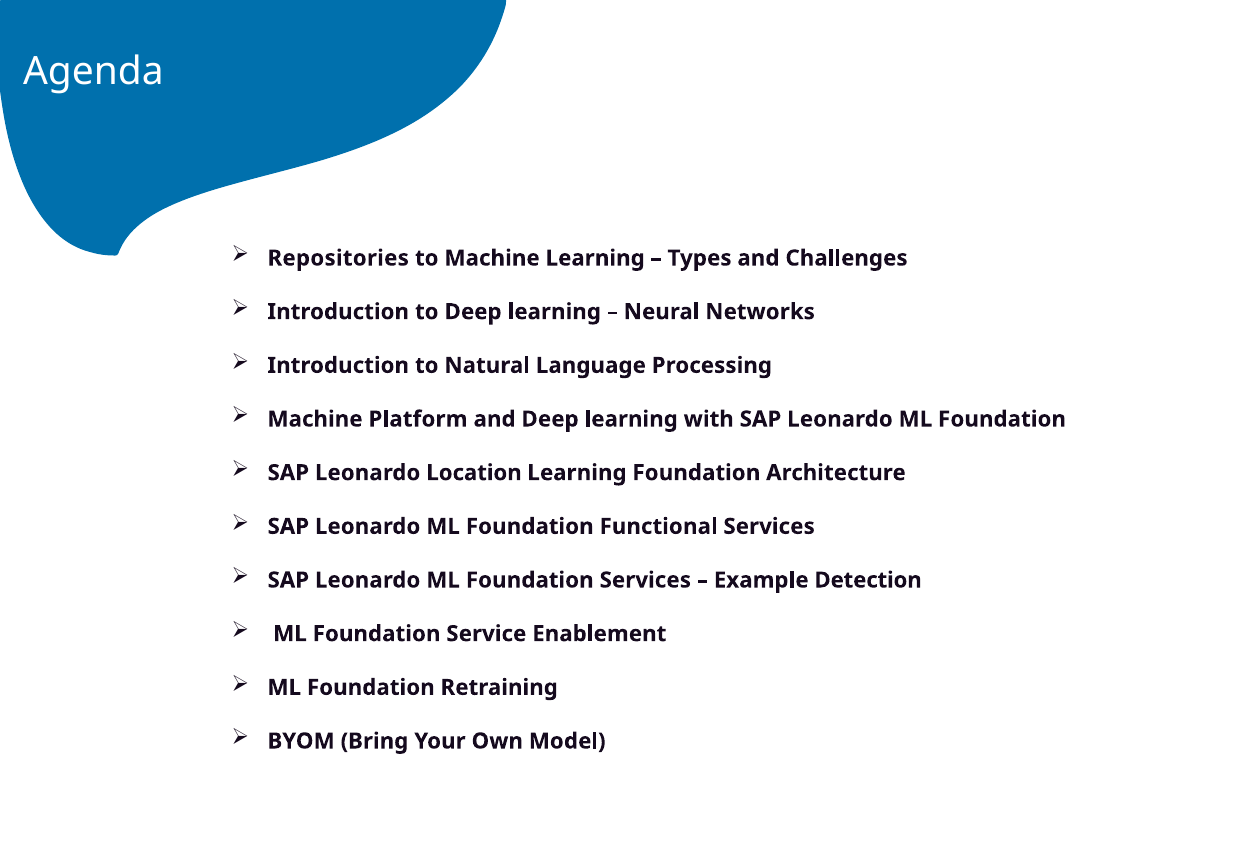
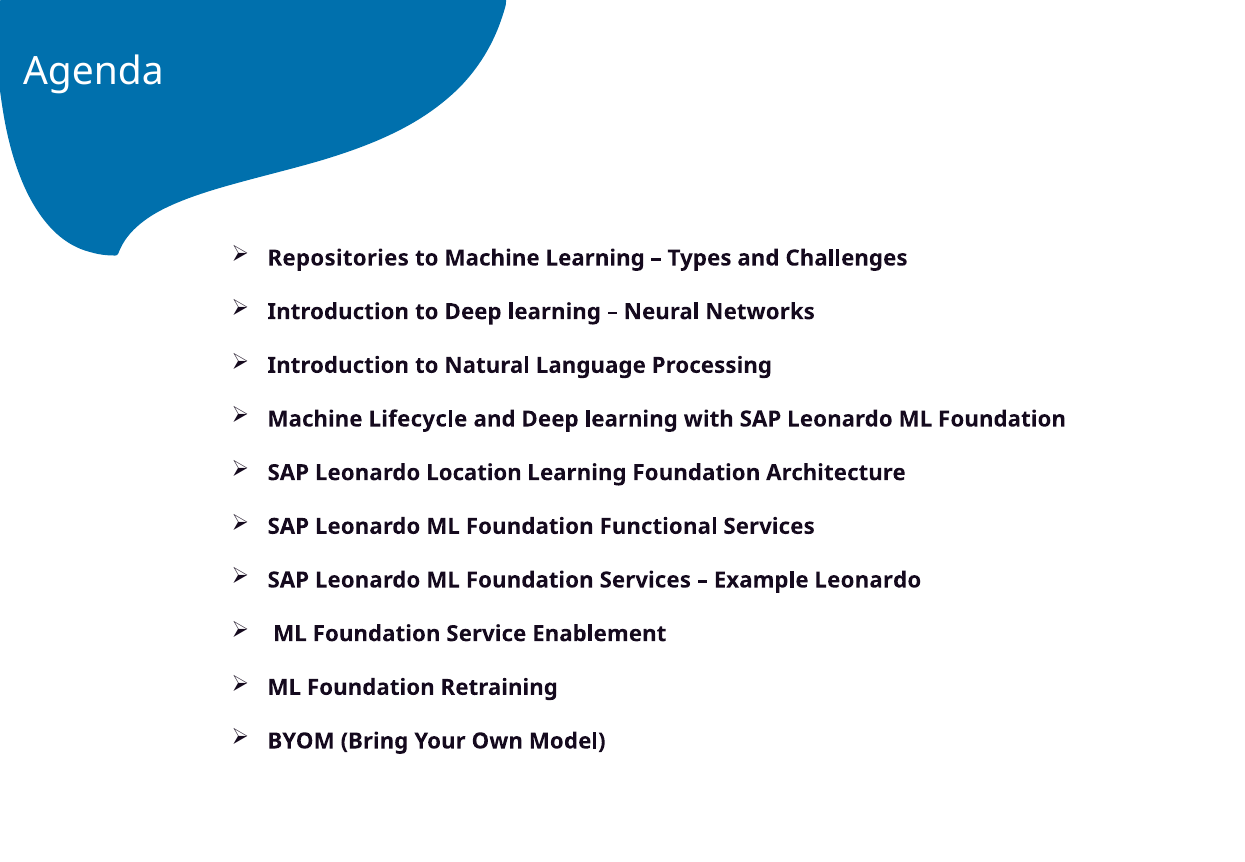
Platform: Platform -> Lifecycle
Example Detection: Detection -> Leonardo
